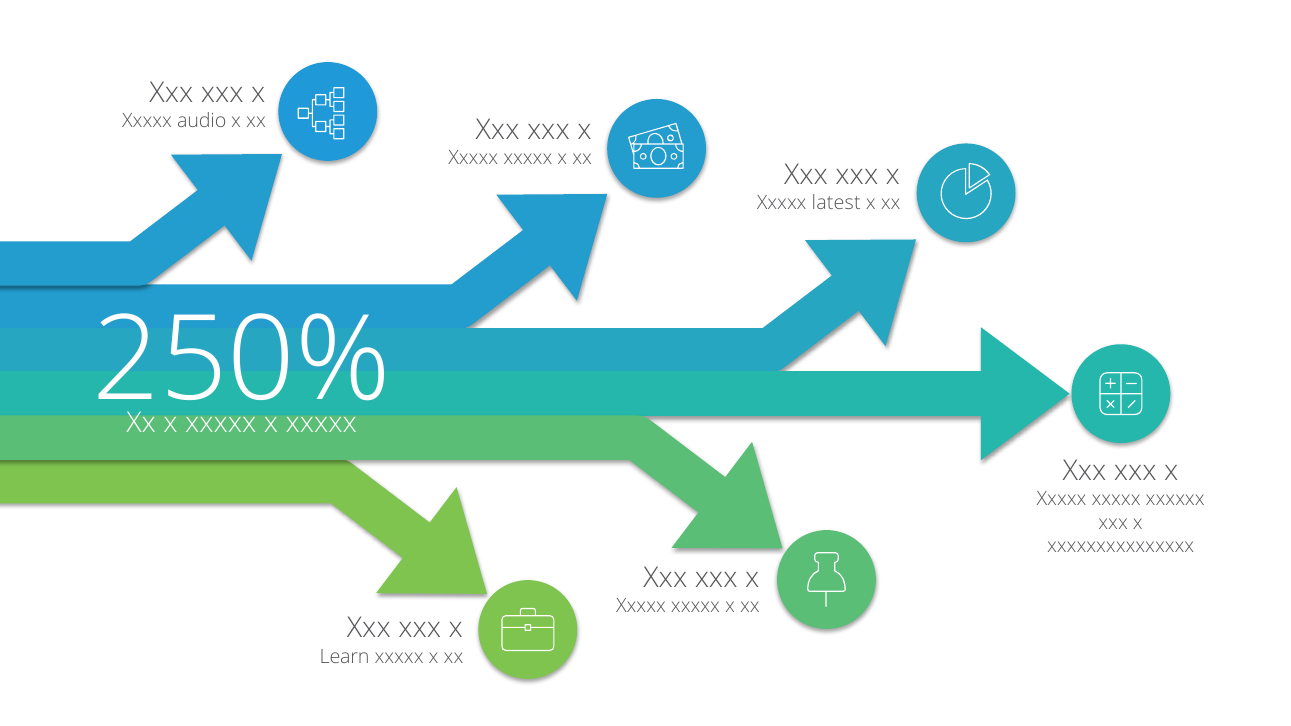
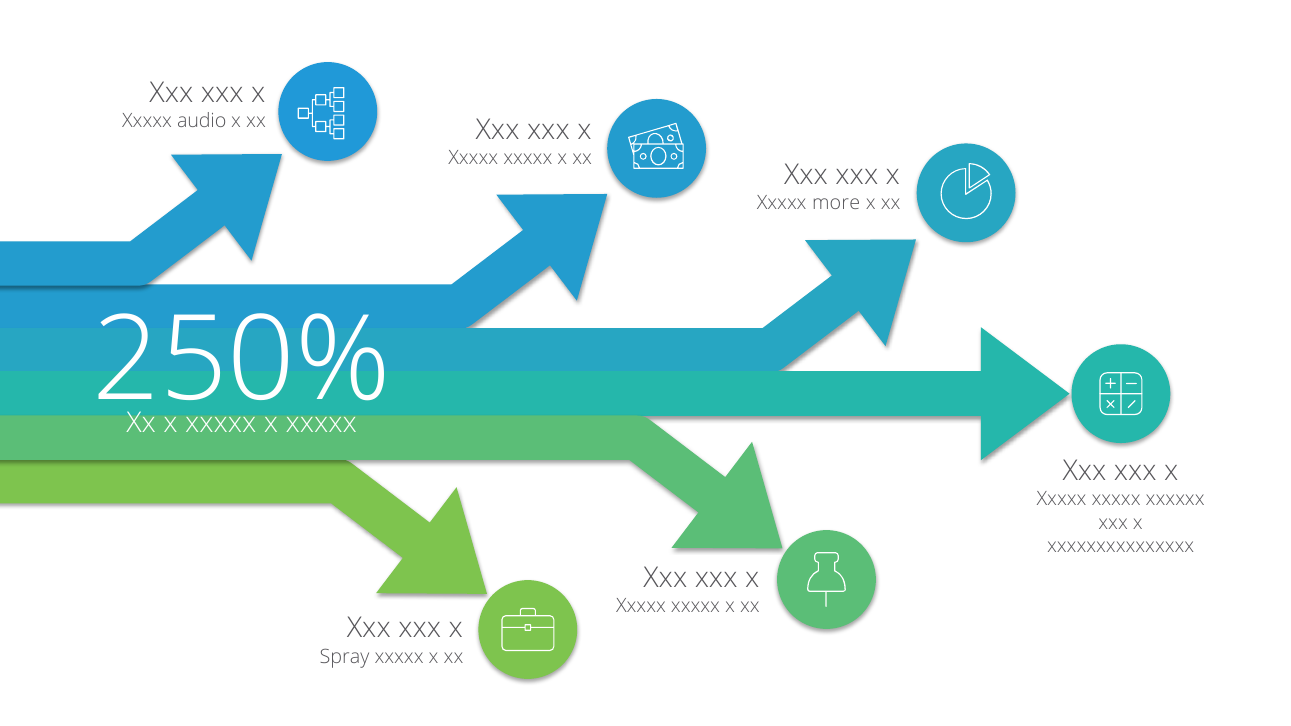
latest: latest -> more
Learn: Learn -> Spray
